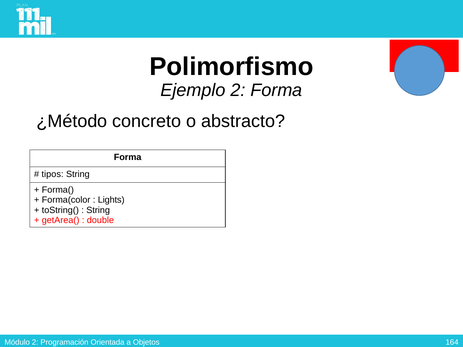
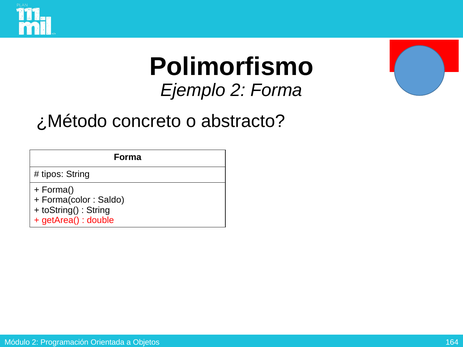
Lights: Lights -> Saldo
